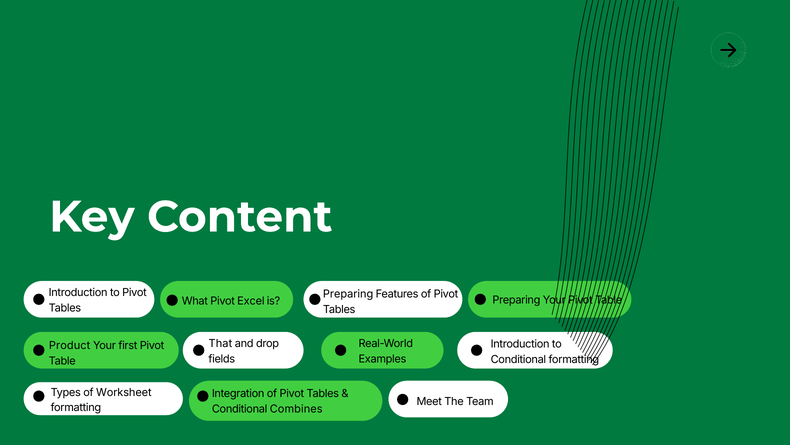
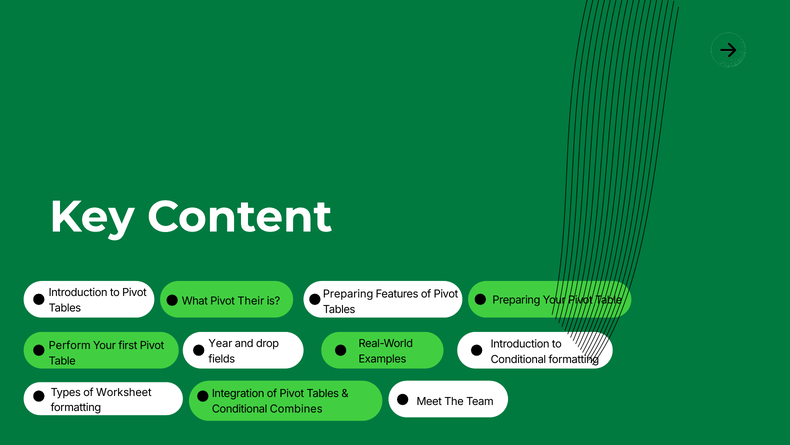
Excel: Excel -> Their
That: That -> Year
Product: Product -> Perform
